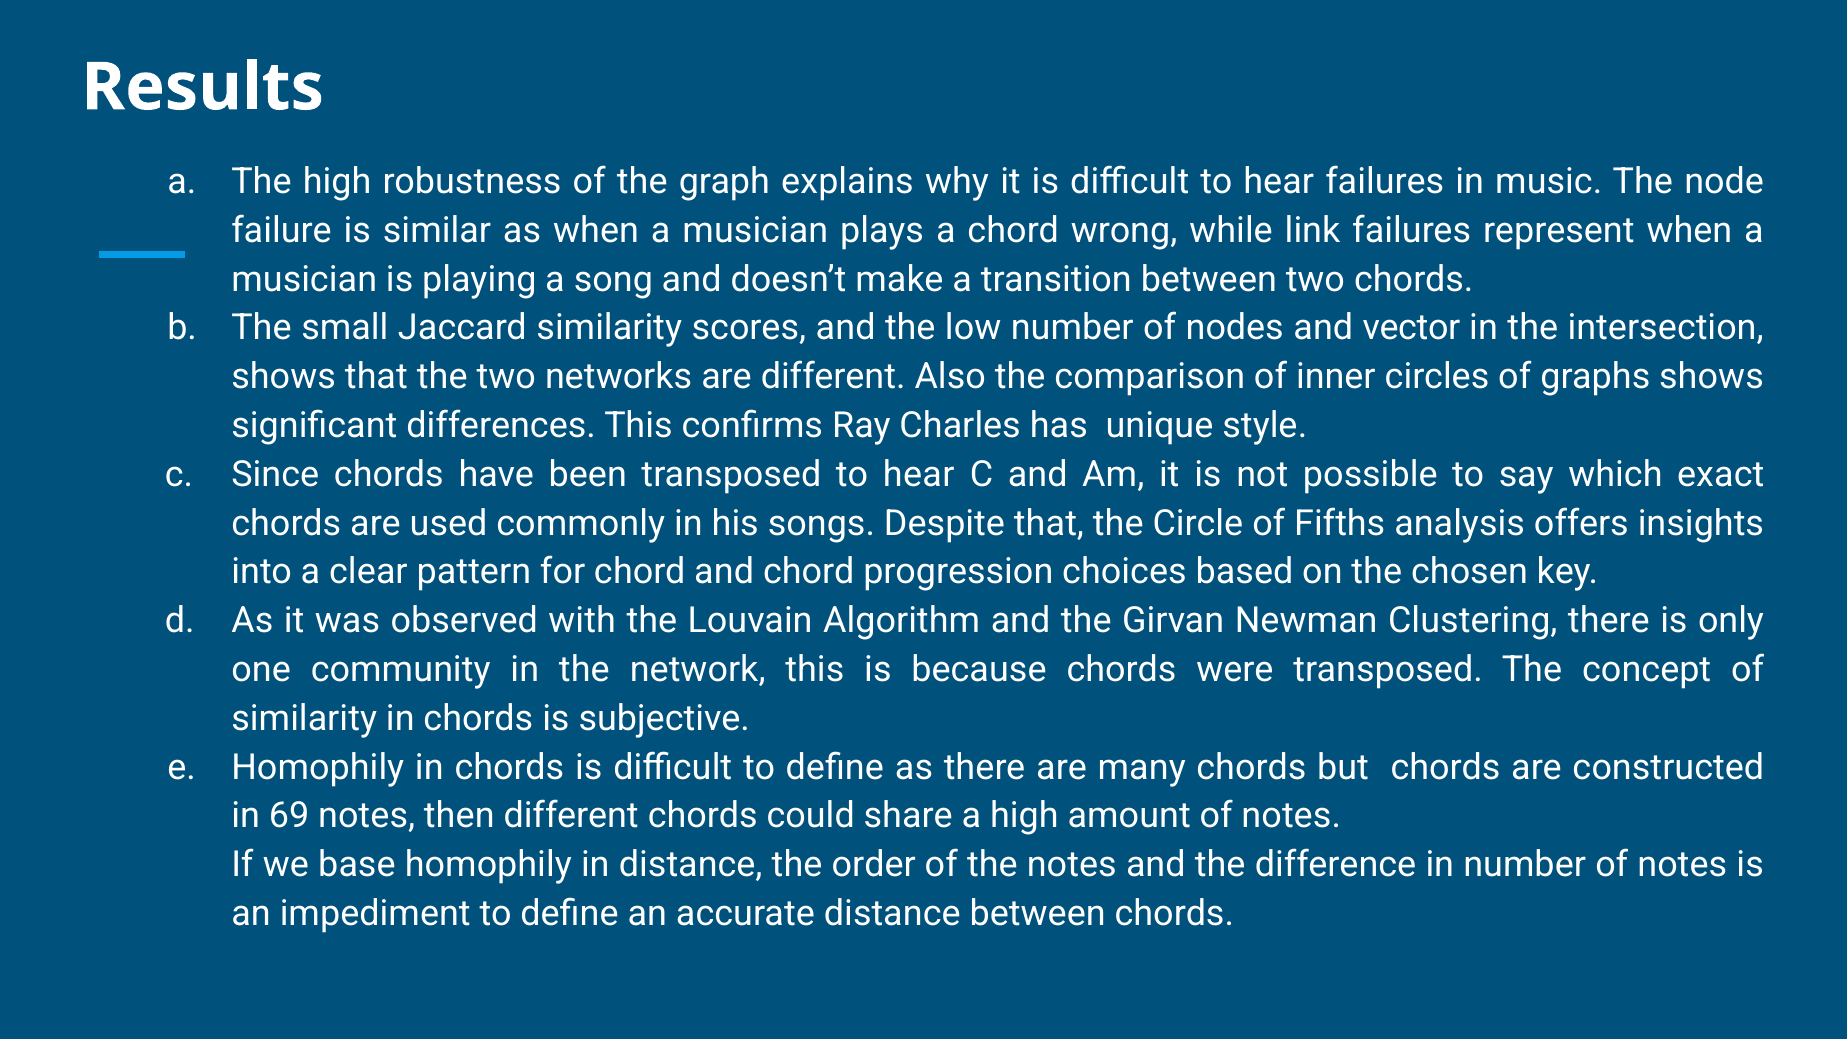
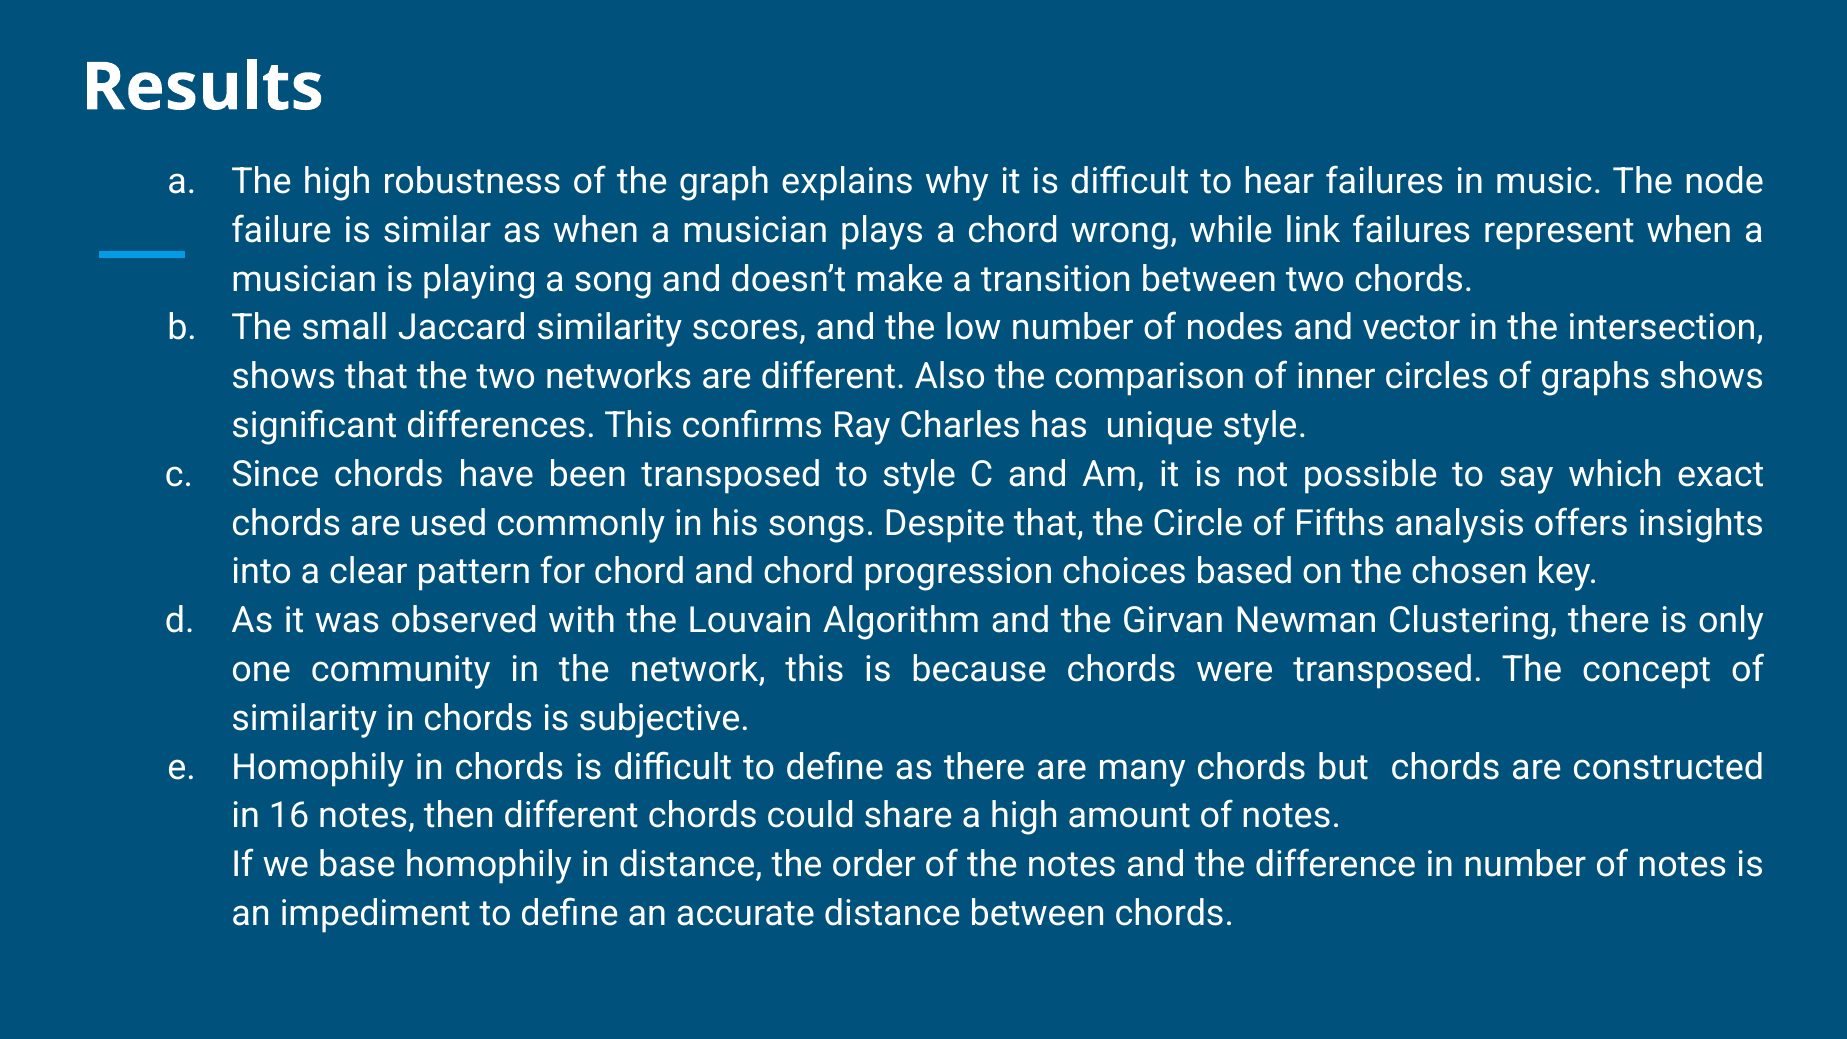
transposed to hear: hear -> style
69: 69 -> 16
